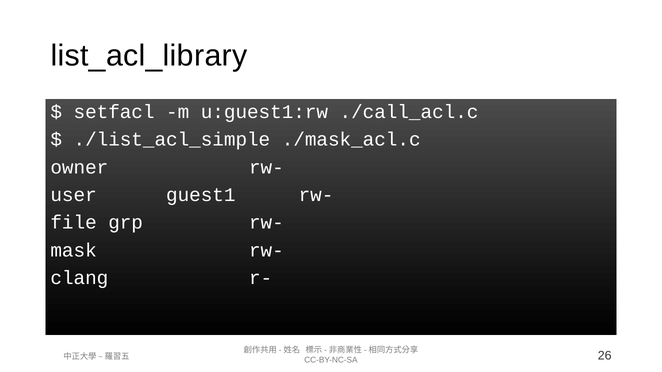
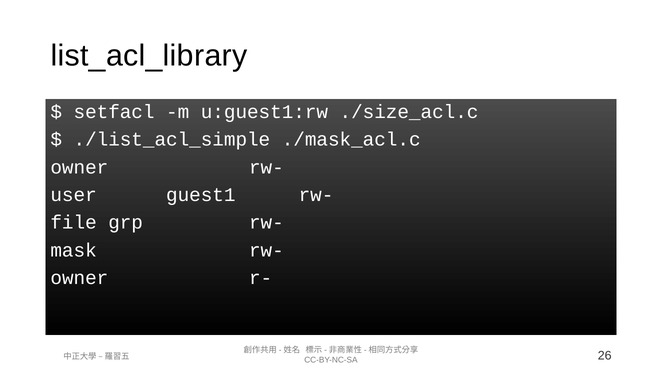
./call_acl.c: ./call_acl.c -> ./size_acl.c
clang at (79, 278): clang -> owner
